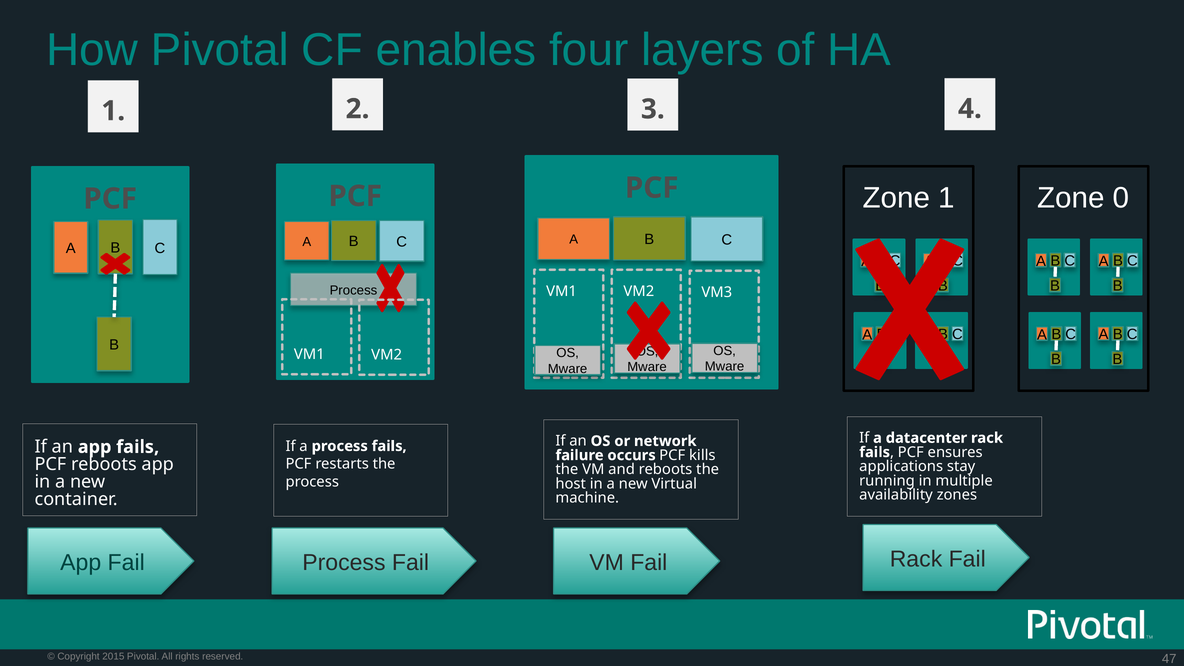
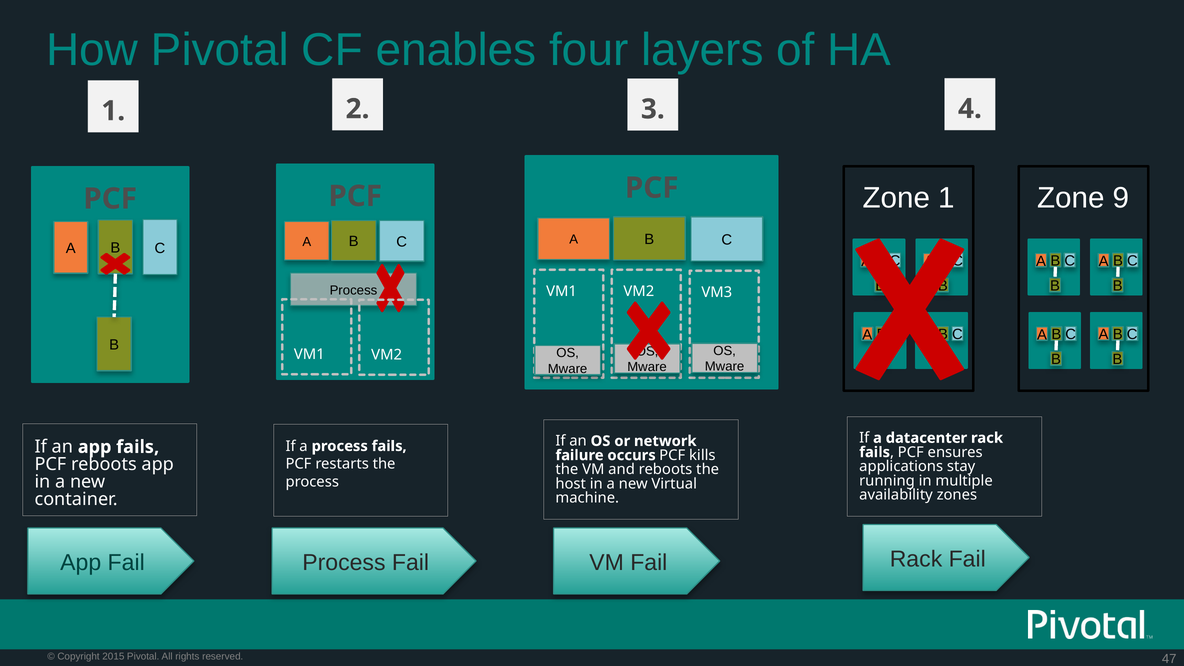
0: 0 -> 9
